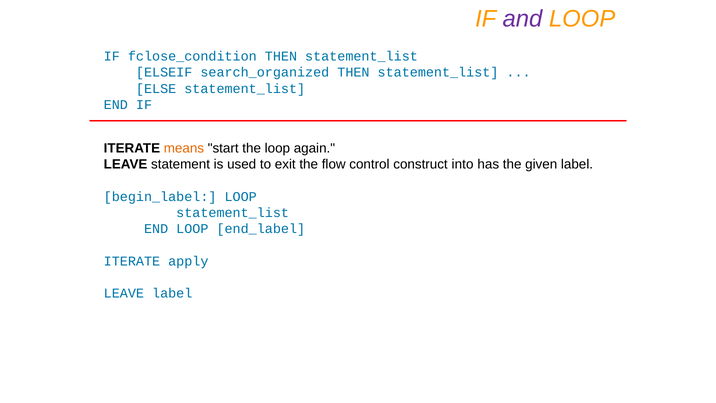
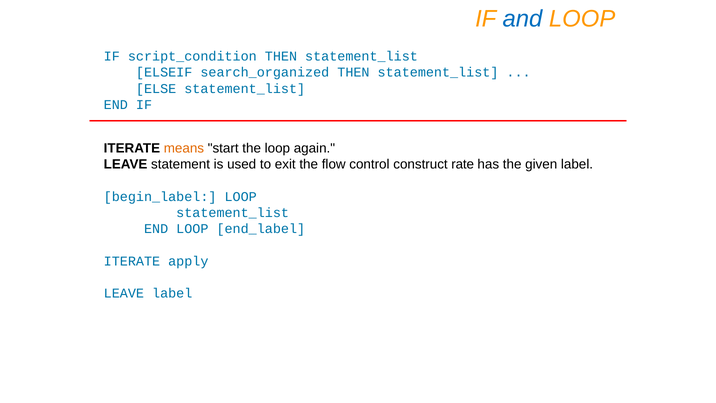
and colour: purple -> blue
fclose_condition: fclose_condition -> script_condition
into: into -> rate
